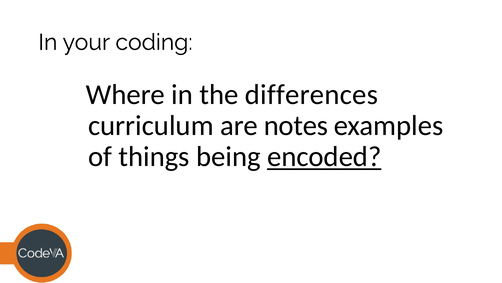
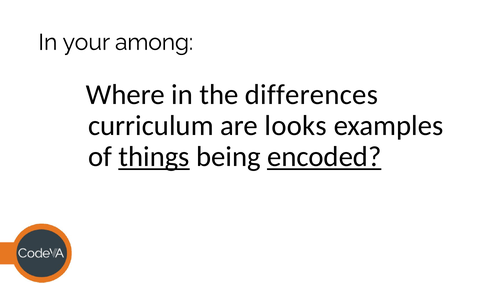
coding: coding -> among
notes: notes -> looks
things underline: none -> present
